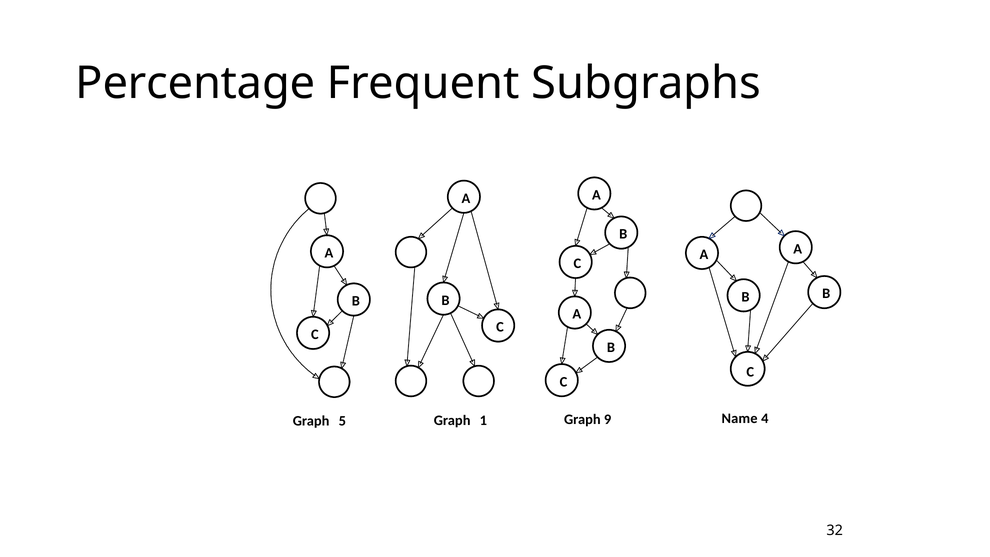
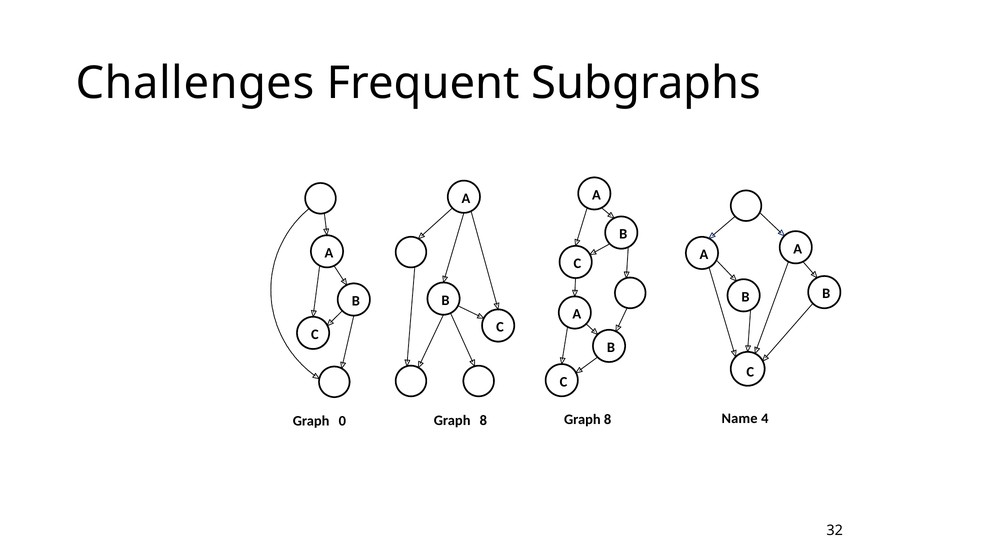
Percentage: Percentage -> Challenges
5: 5 -> 0
1 at (483, 420): 1 -> 8
9 at (608, 419): 9 -> 8
